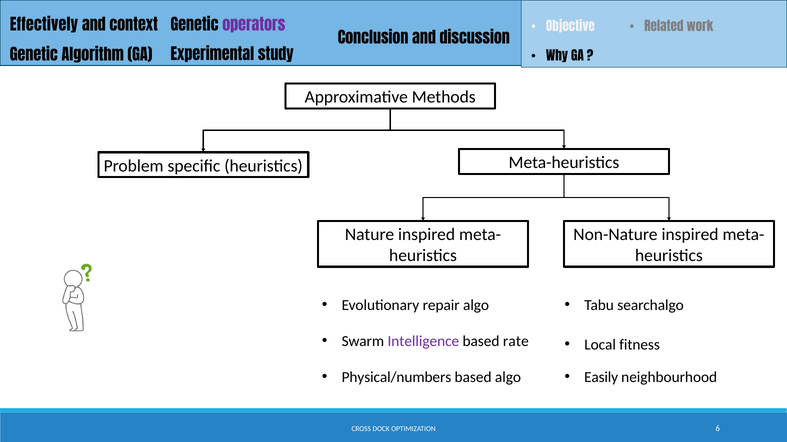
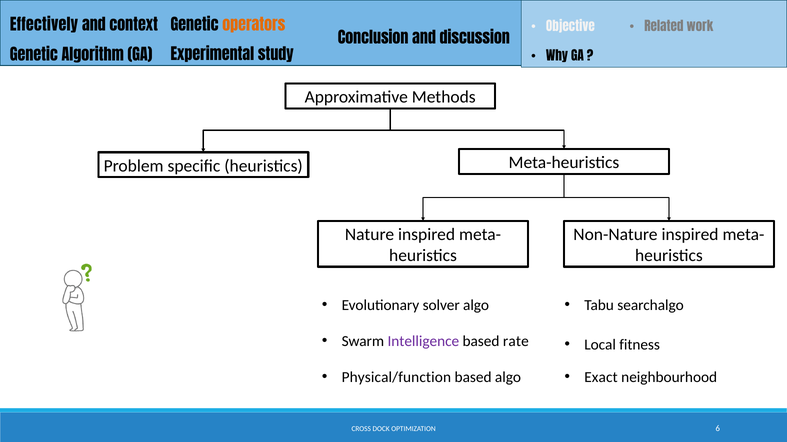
operators colour: purple -> orange
repair: repair -> solver
Physical/numbers: Physical/numbers -> Physical/function
Easily: Easily -> Exact
